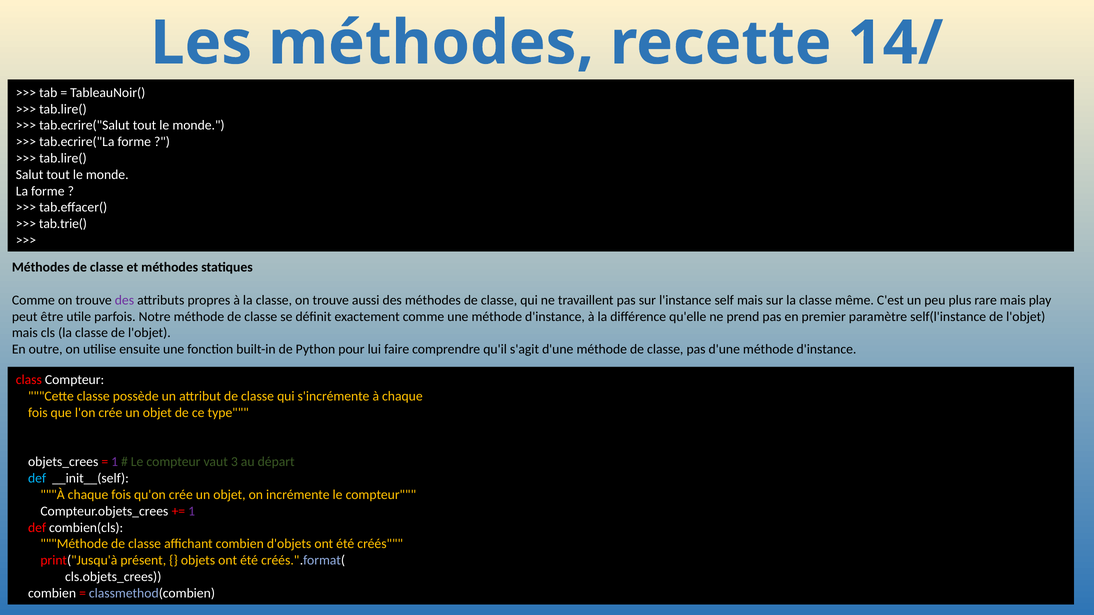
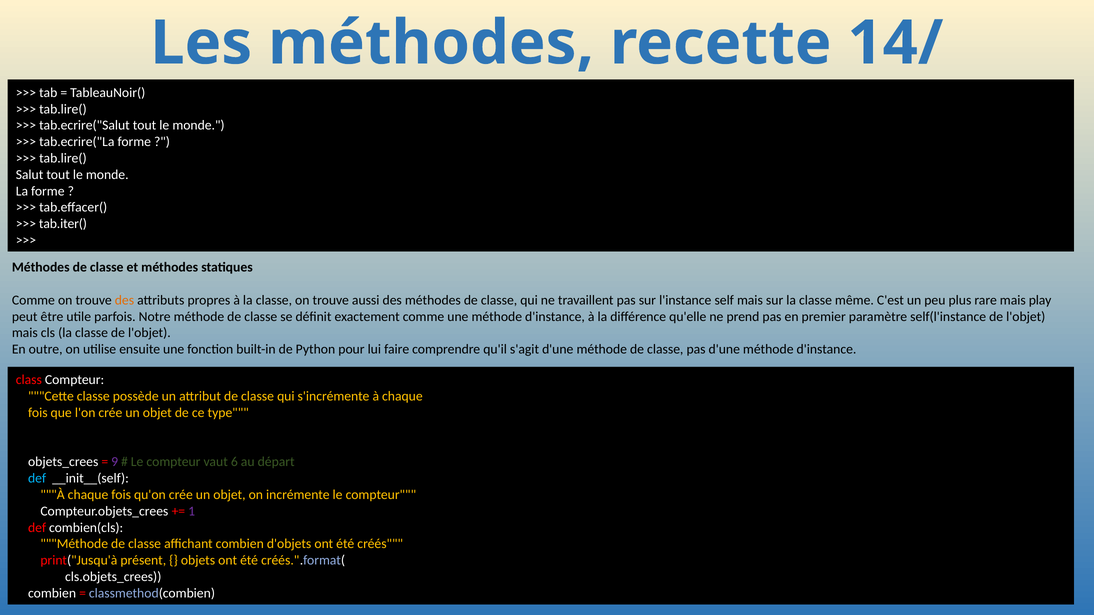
tab.trie(: tab.trie( -> tab.iter(
des at (124, 300) colour: purple -> orange
1 at (115, 462): 1 -> 9
3: 3 -> 6
